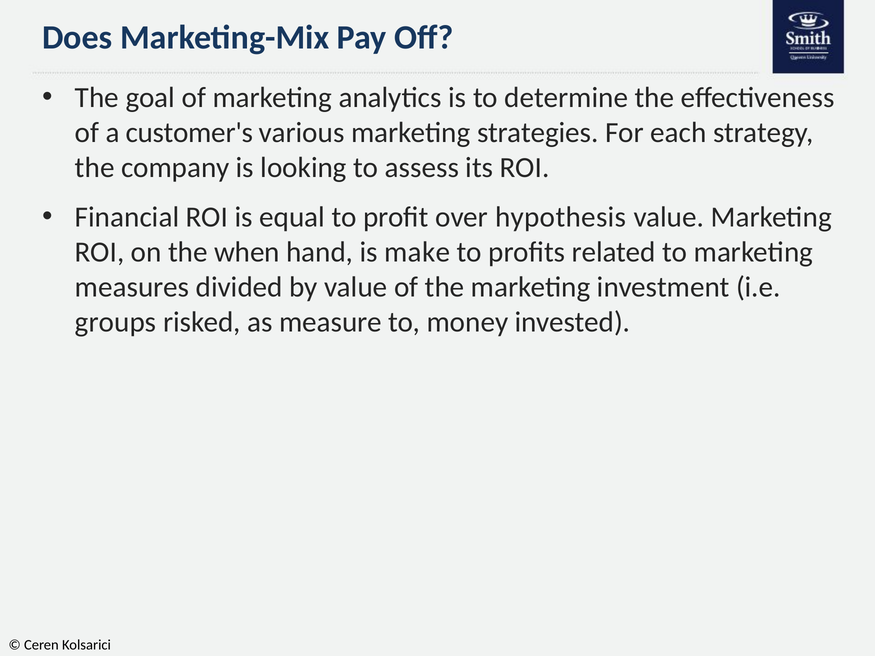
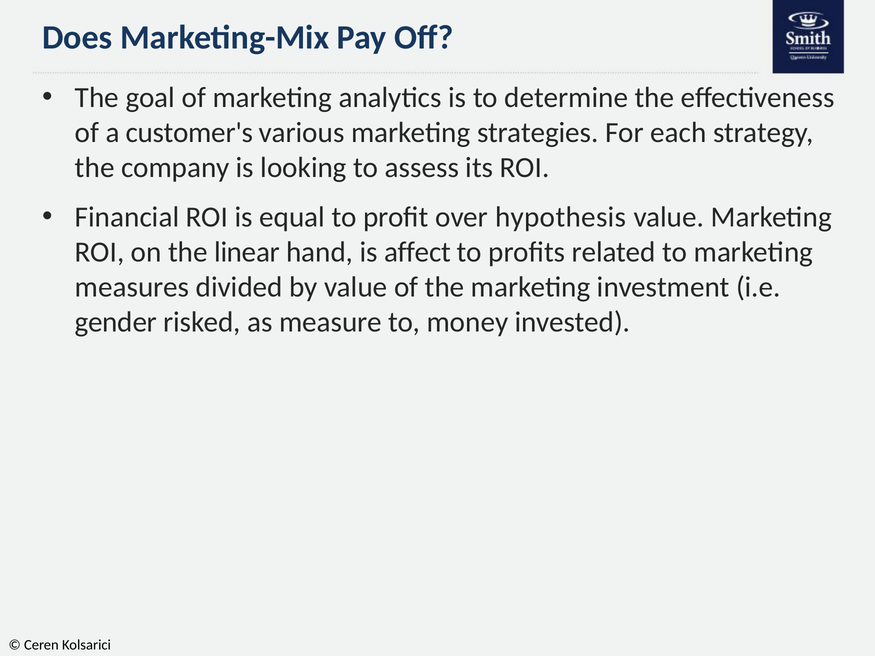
when: when -> linear
make: make -> affect
groups: groups -> gender
